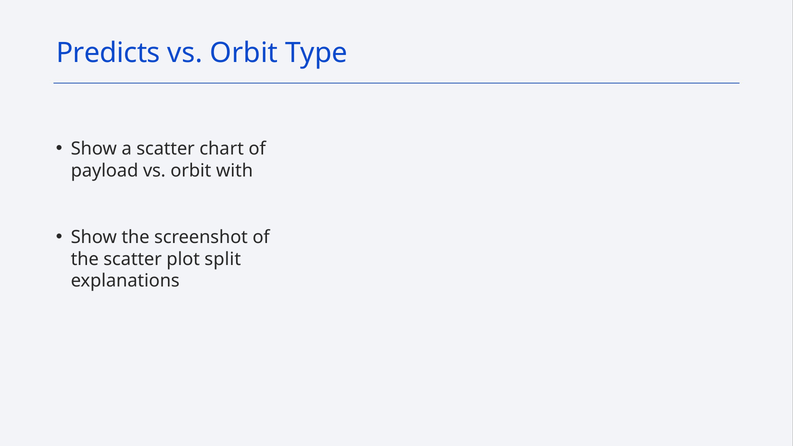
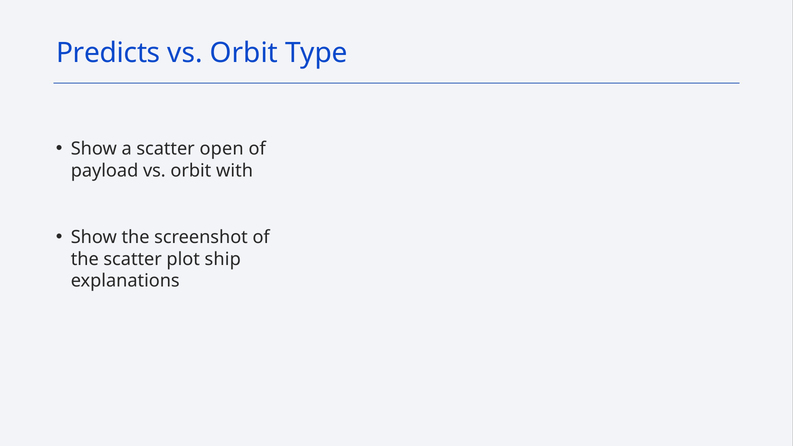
chart: chart -> open
split: split -> ship
